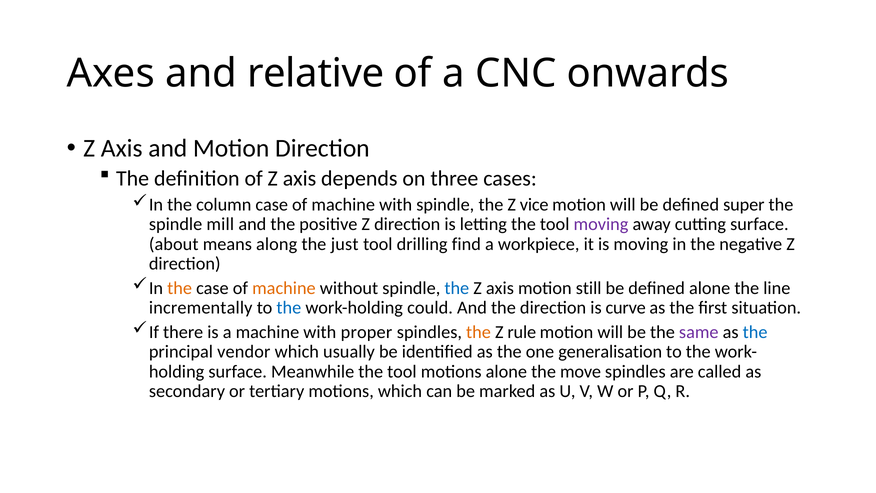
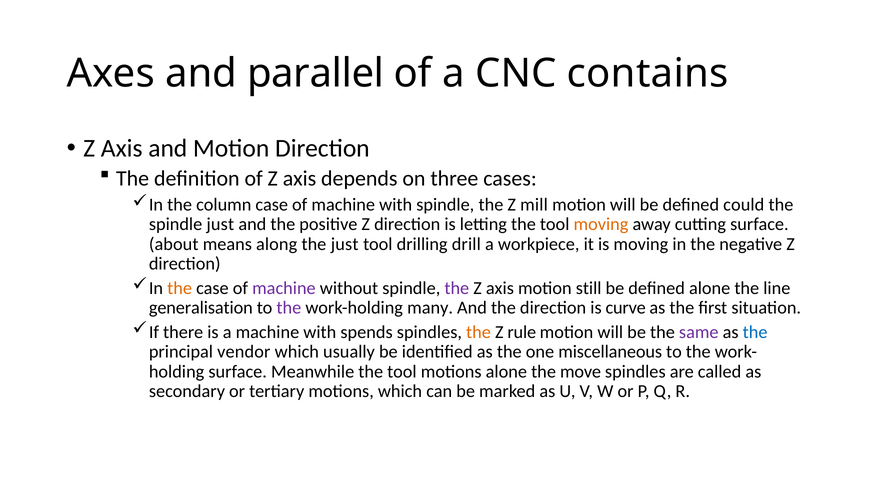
relative: relative -> parallel
onwards: onwards -> contains
vice: vice -> mill
super: super -> could
spindle mill: mill -> just
moving at (601, 224) colour: purple -> orange
find: find -> drill
machine at (284, 288) colour: orange -> purple
the at (457, 288) colour: blue -> purple
incrementally: incrementally -> generalisation
the at (289, 308) colour: blue -> purple
could: could -> many
proper: proper -> spends
generalisation: generalisation -> miscellaneous
